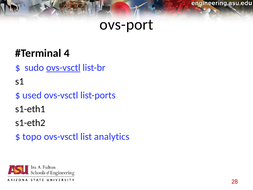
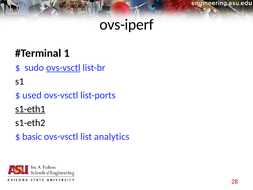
ovs-port: ovs-port -> ovs-iperf
4: 4 -> 1
s1-eth1 underline: none -> present
topo: topo -> basic
